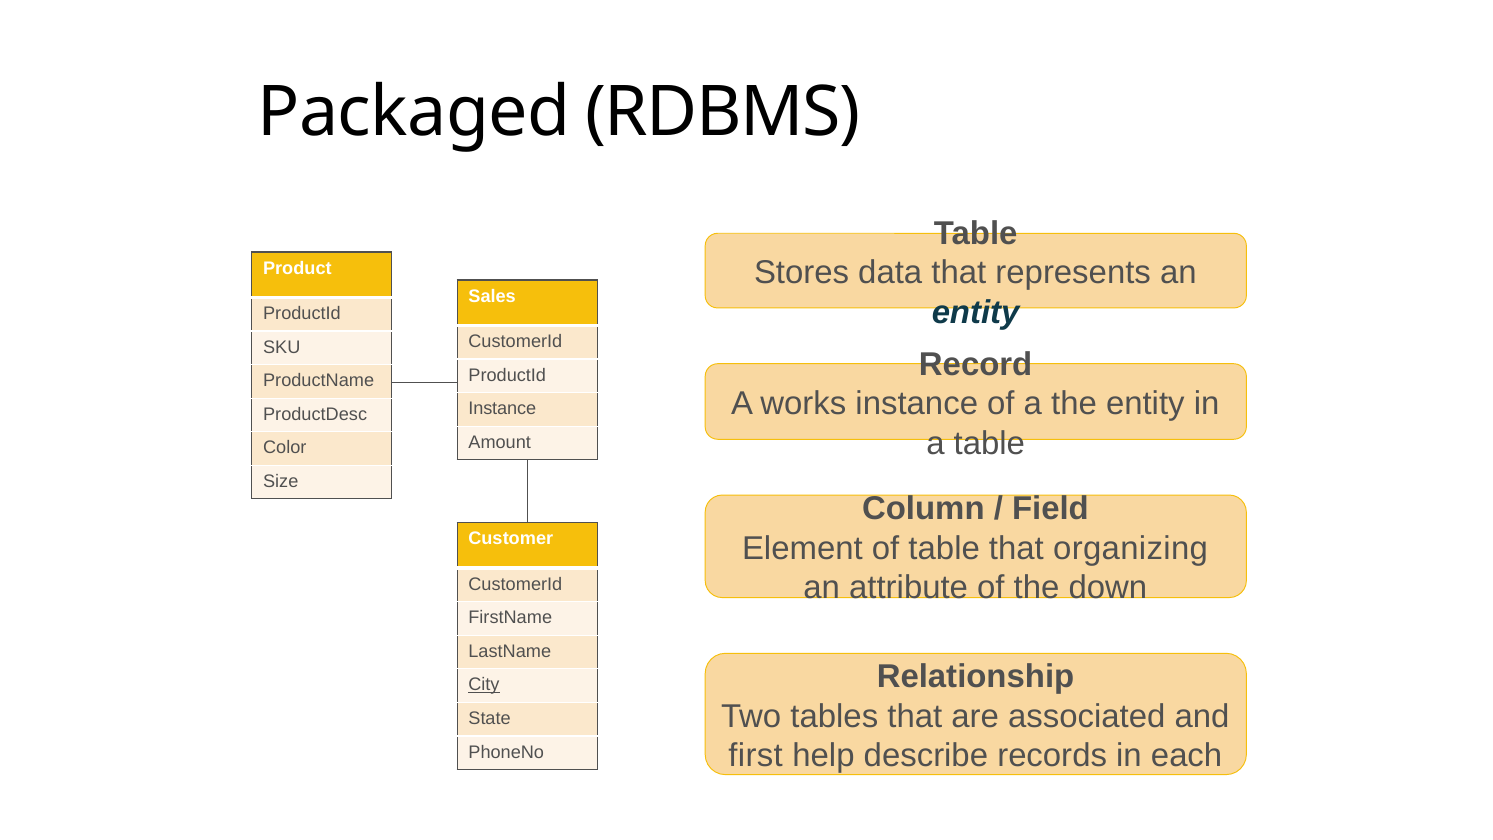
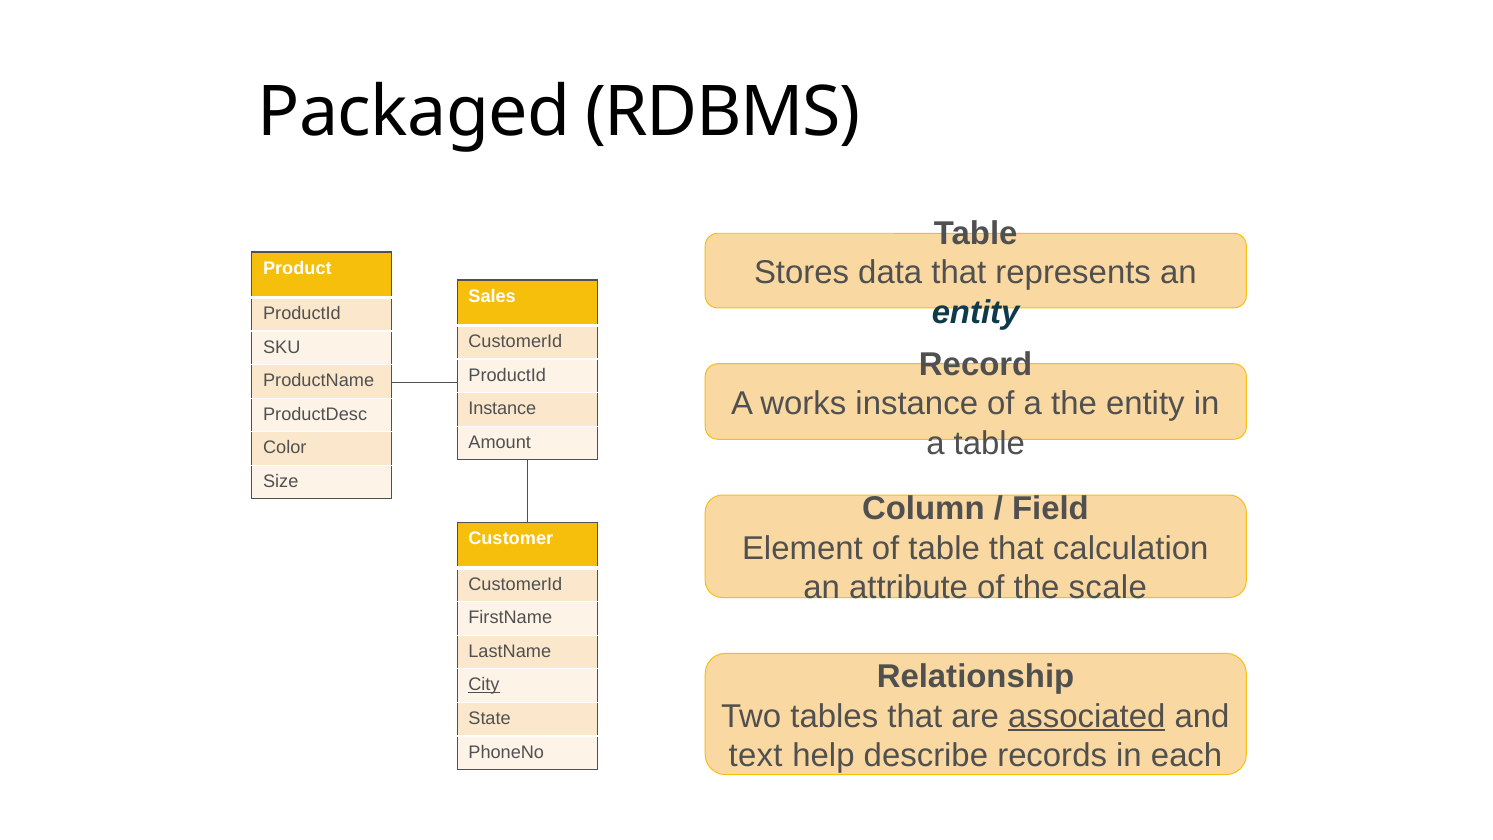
organizing: organizing -> calculation
down: down -> scale
associated underline: none -> present
first: first -> text
